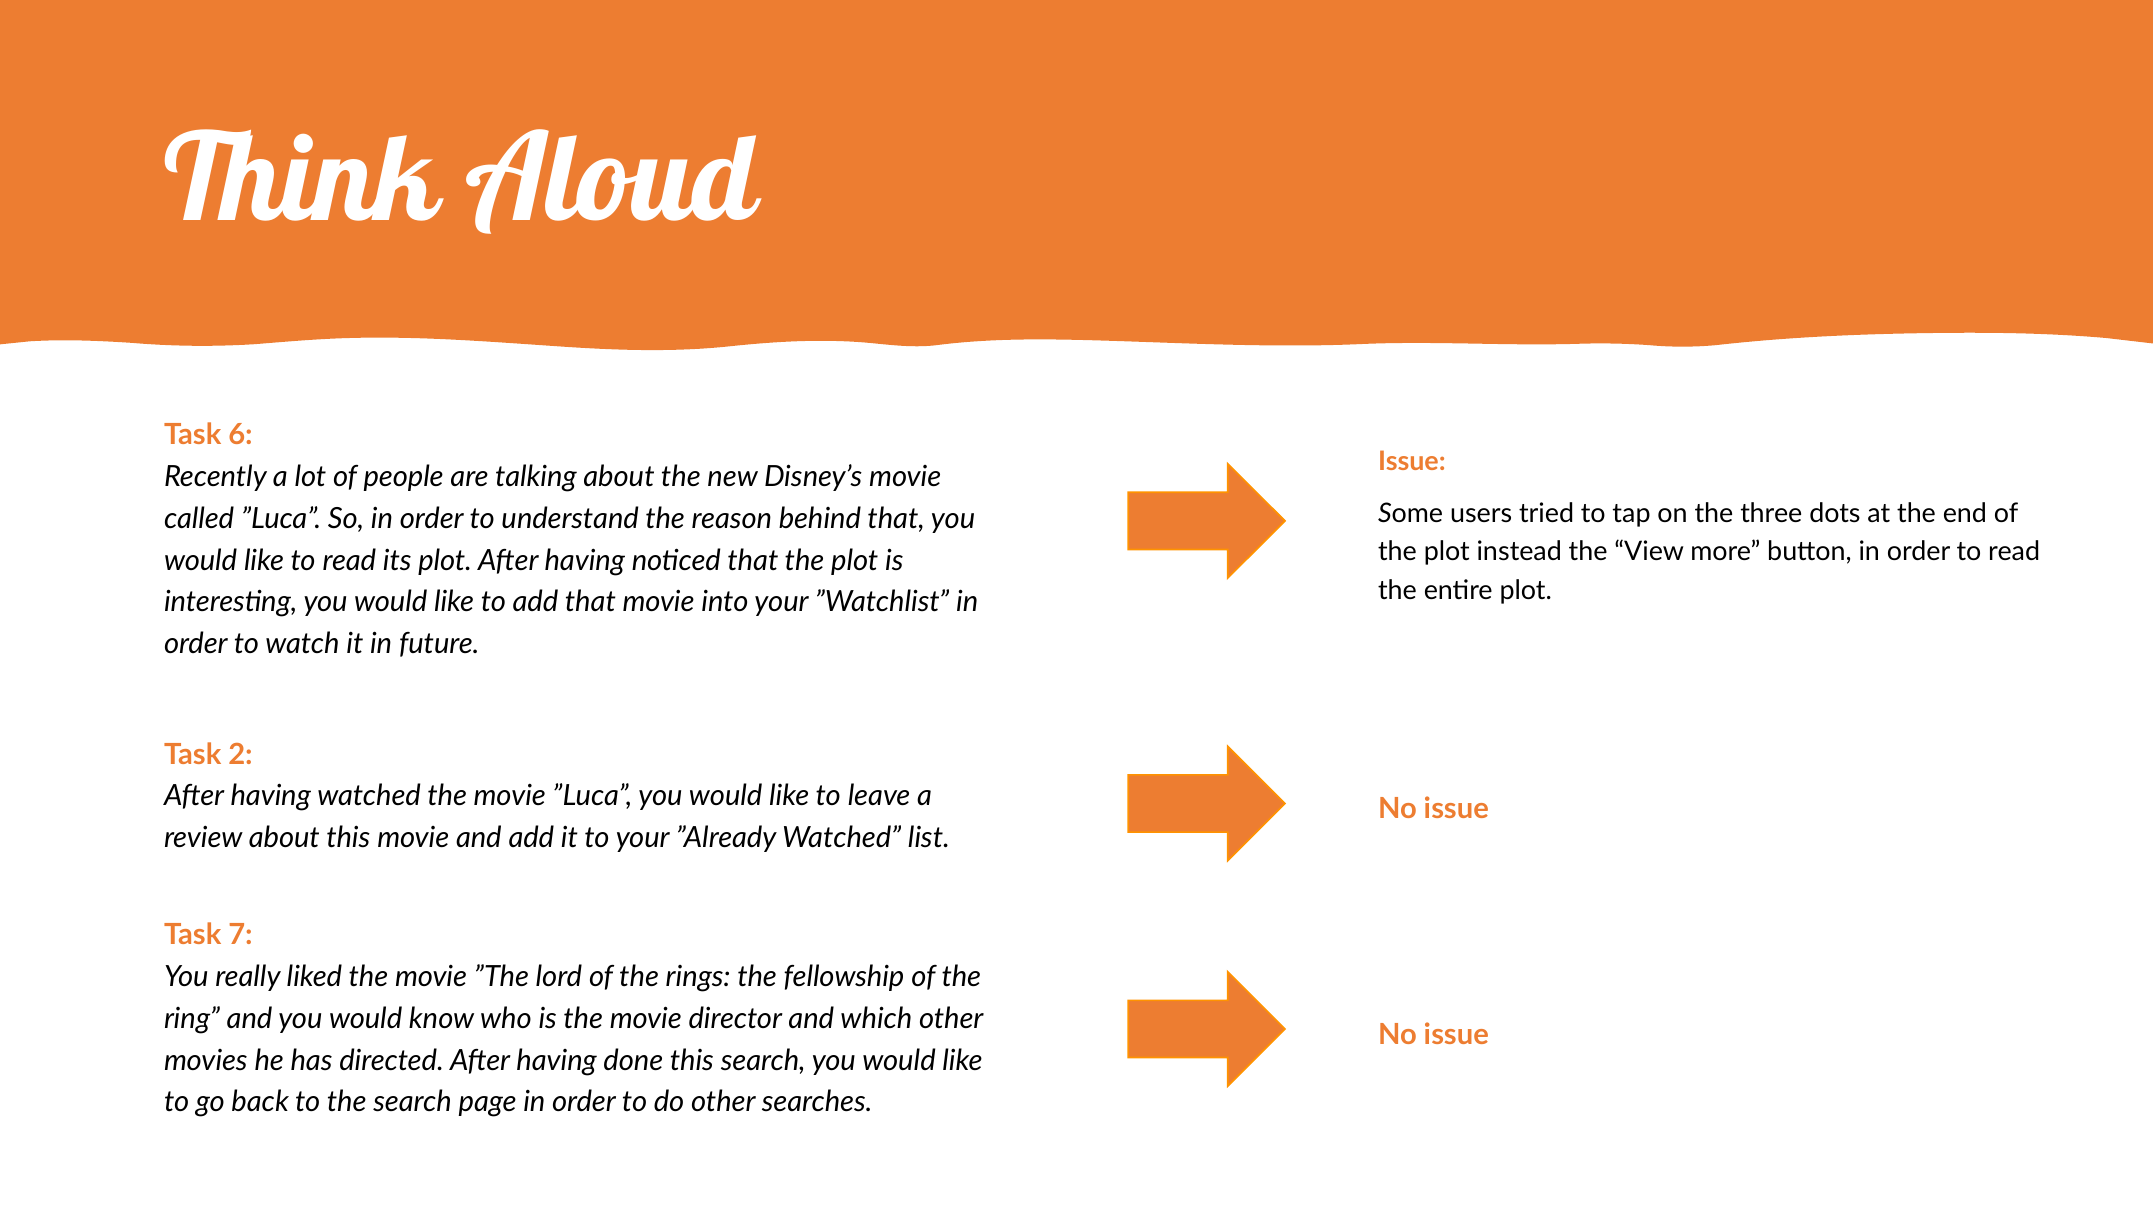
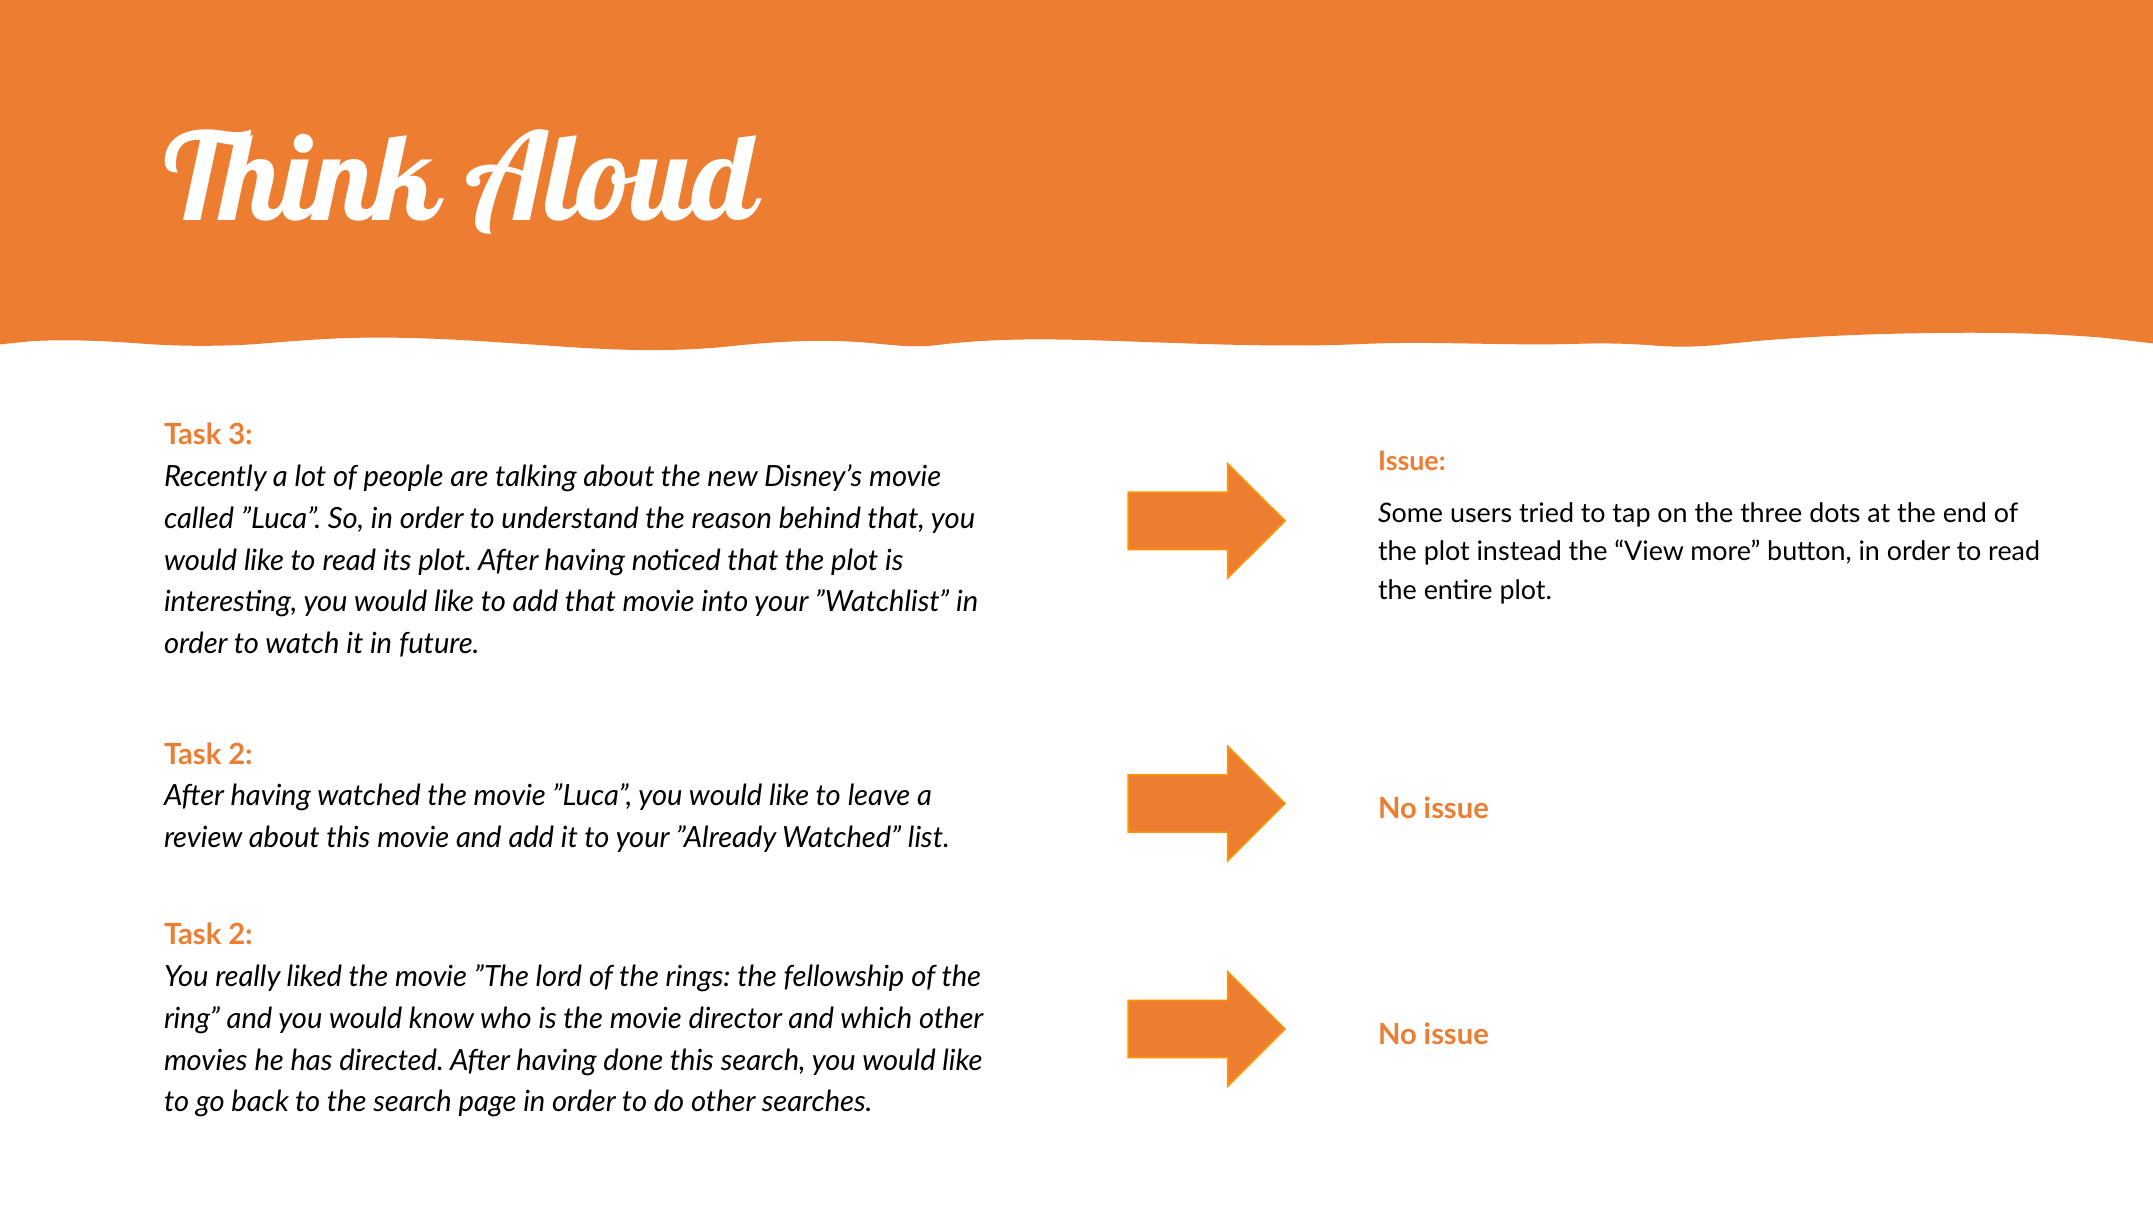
6: 6 -> 3
7 at (241, 935): 7 -> 2
